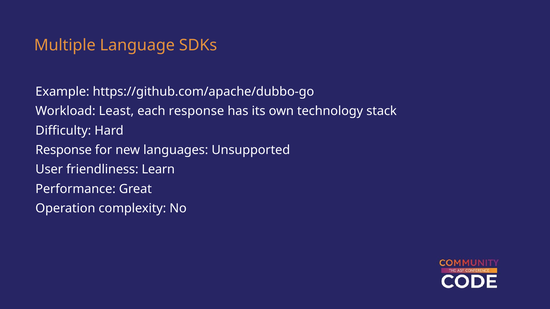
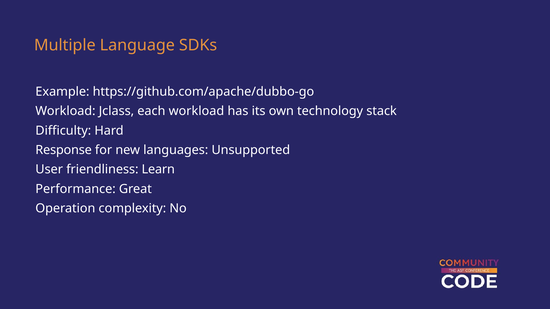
Least: Least -> Jclass
each response: response -> workload
